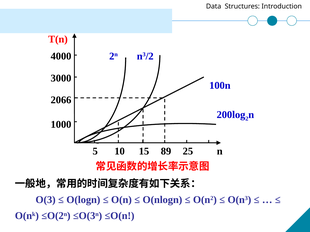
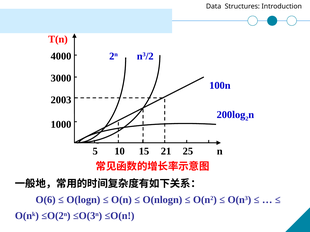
2066: 2066 -> 2003
89: 89 -> 21
O(3: O(3 -> O(6
